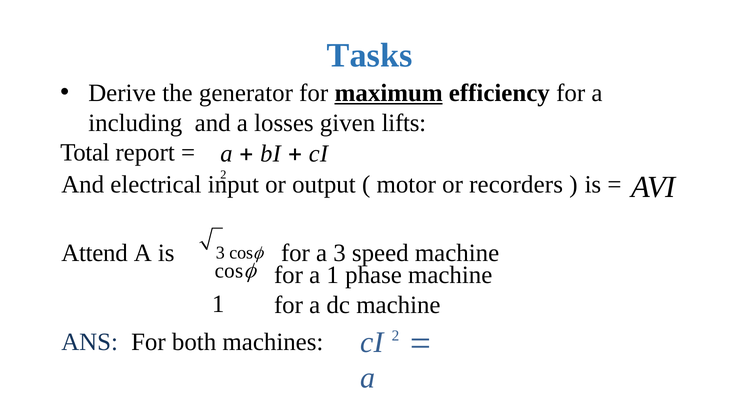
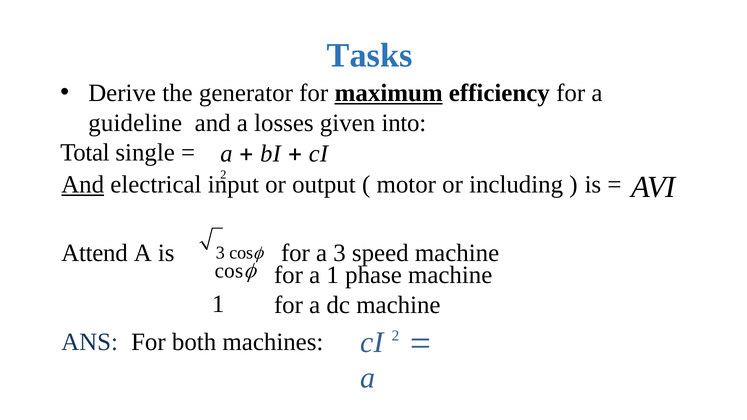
including: including -> guideline
lifts: lifts -> into
report: report -> single
And at (83, 185) underline: none -> present
recorders: recorders -> including
